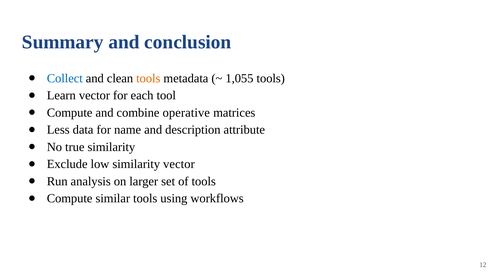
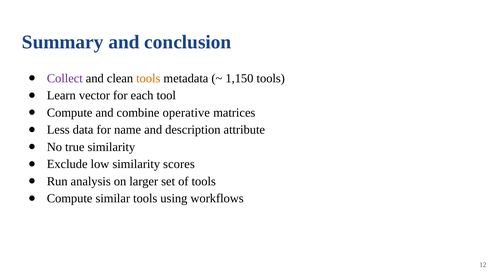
Collect colour: blue -> purple
1,055: 1,055 -> 1,150
similarity vector: vector -> scores
